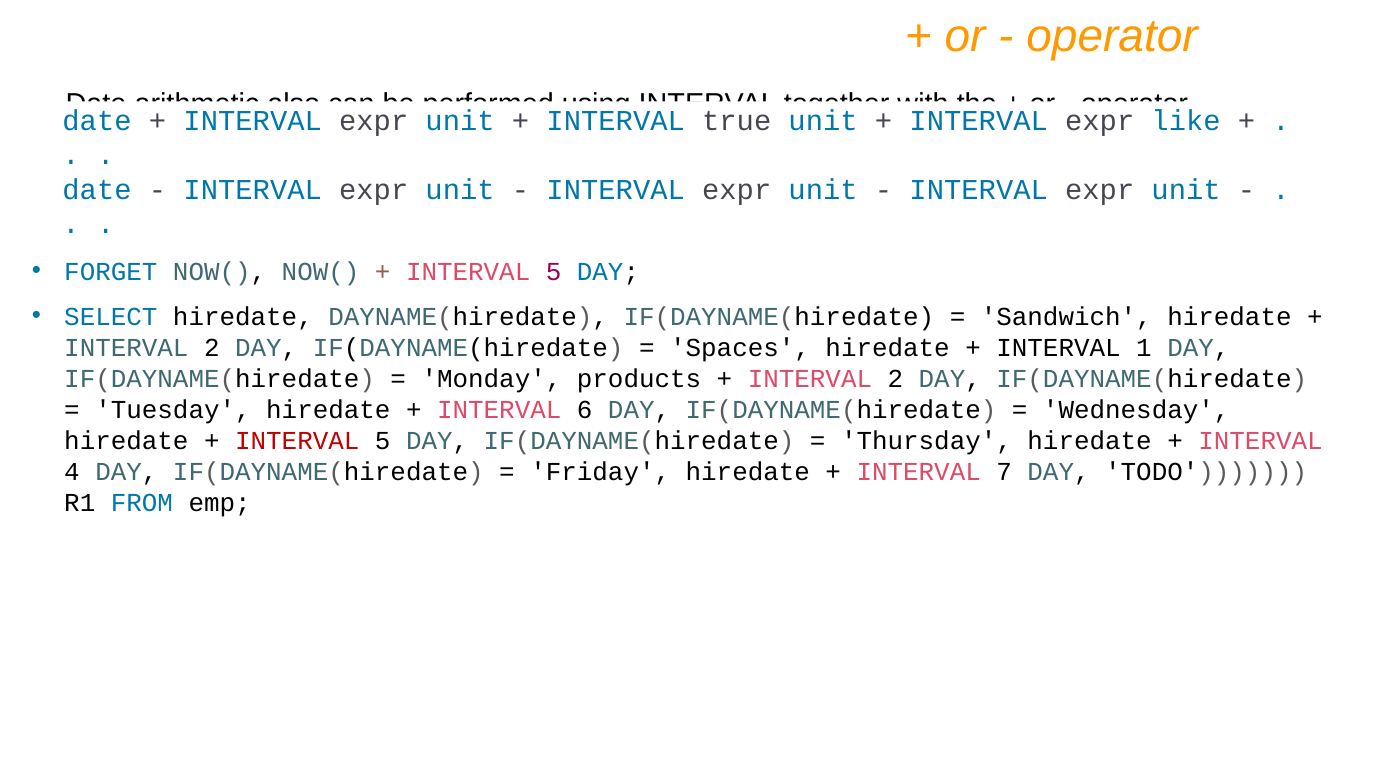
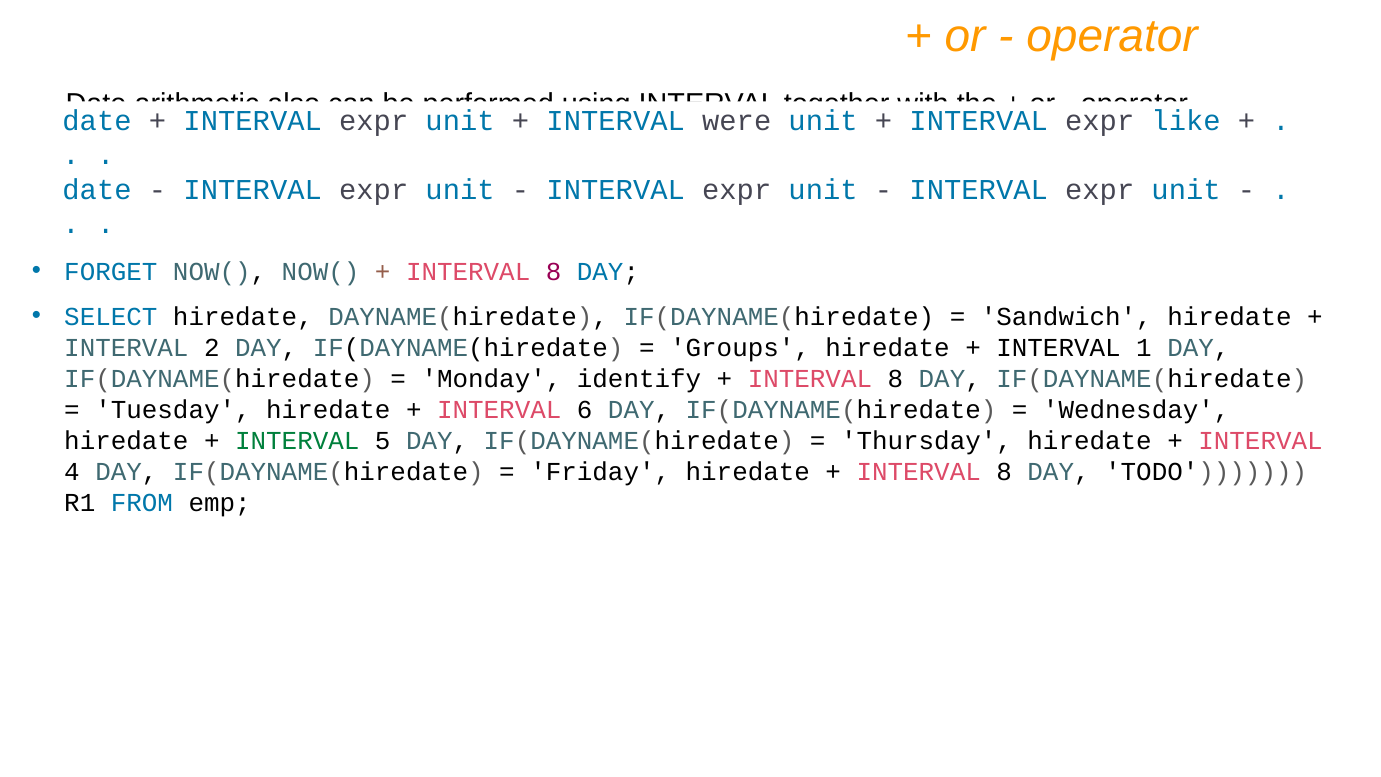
true: true -> were
5 at (554, 272): 5 -> 8
Spaces: Spaces -> Groups
products: products -> identify
2 at (895, 379): 2 -> 8
INTERVAL at (297, 441) colour: red -> green
7 at (1004, 472): 7 -> 8
